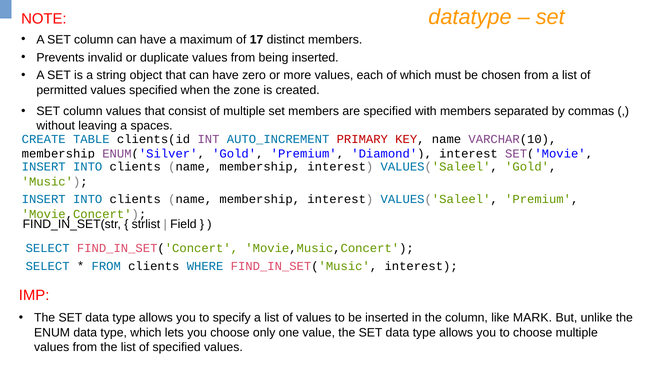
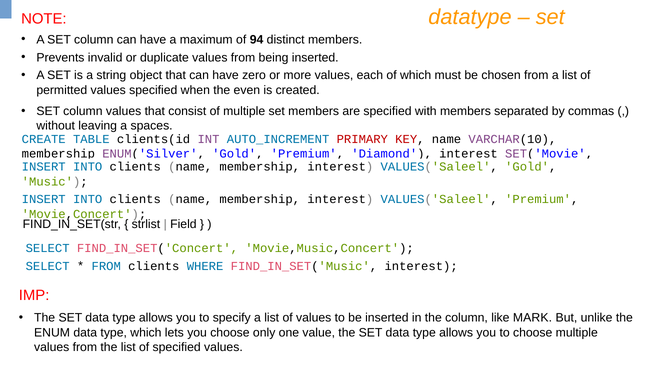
17: 17 -> 94
zone: zone -> even
